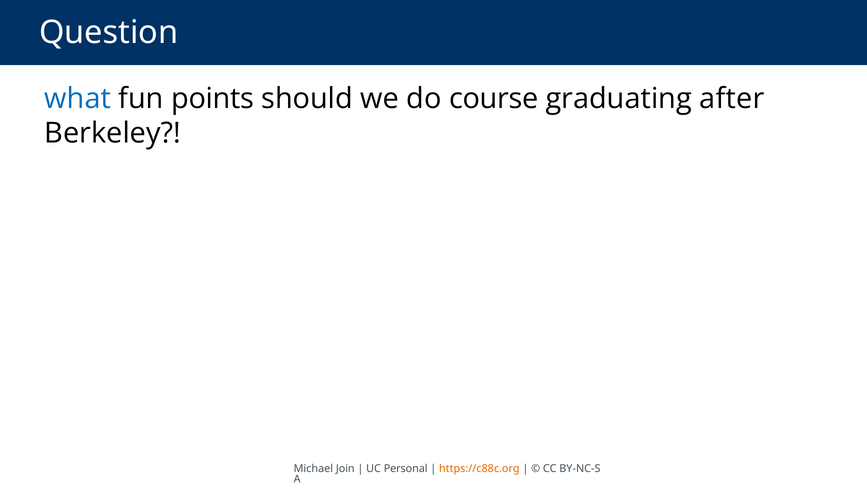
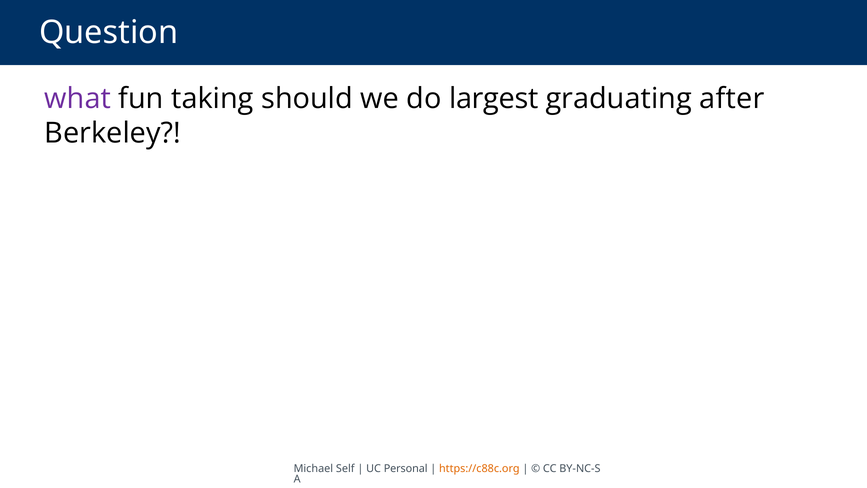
what colour: blue -> purple
points: points -> taking
course: course -> largest
Join: Join -> Self
